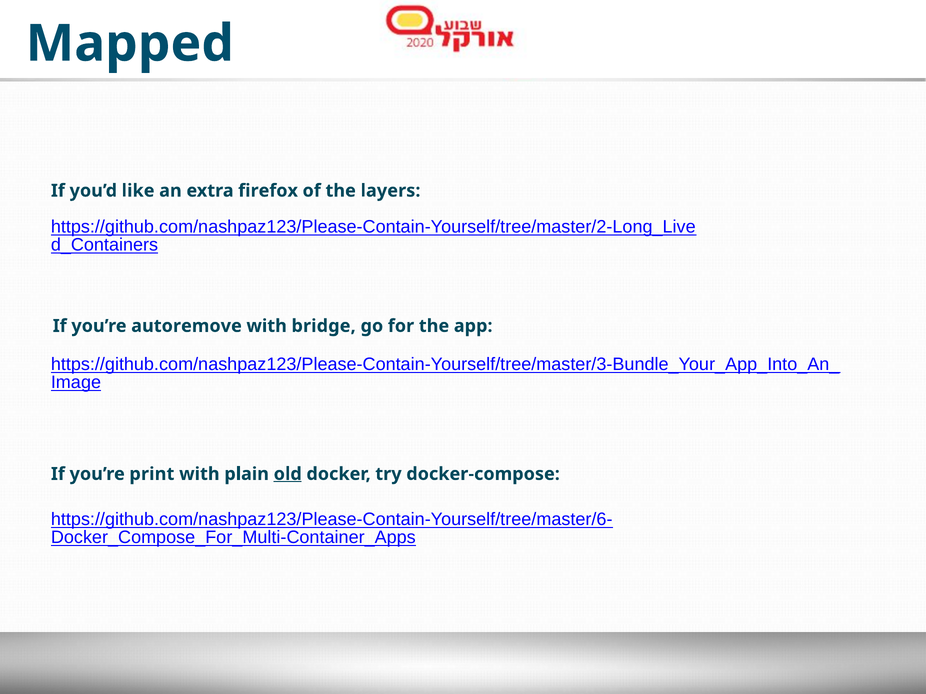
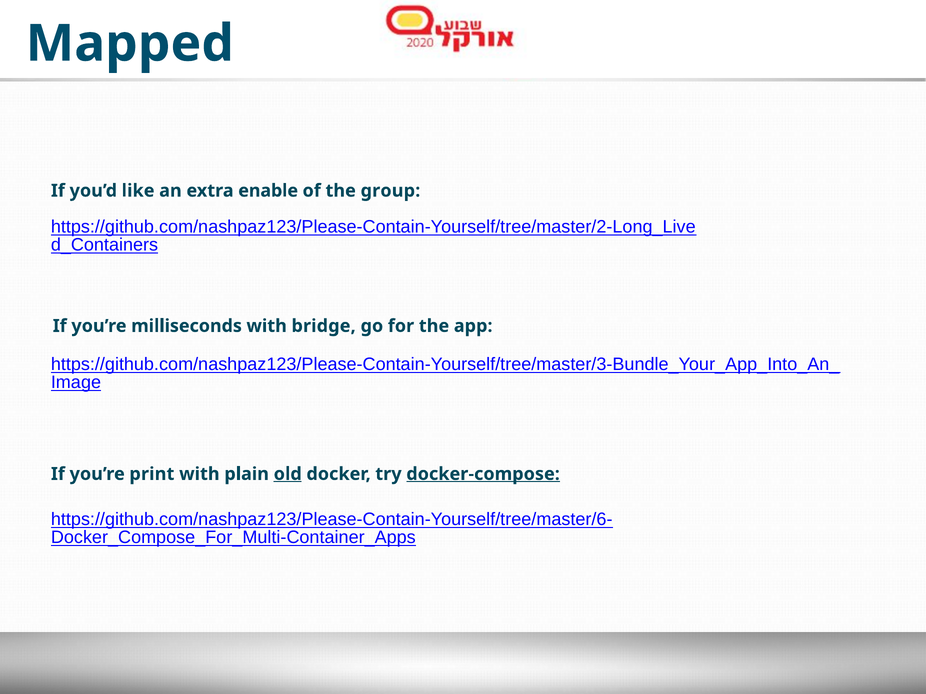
firefox: firefox -> enable
layers: layers -> group
autoremove: autoremove -> milliseconds
docker-compose underline: none -> present
